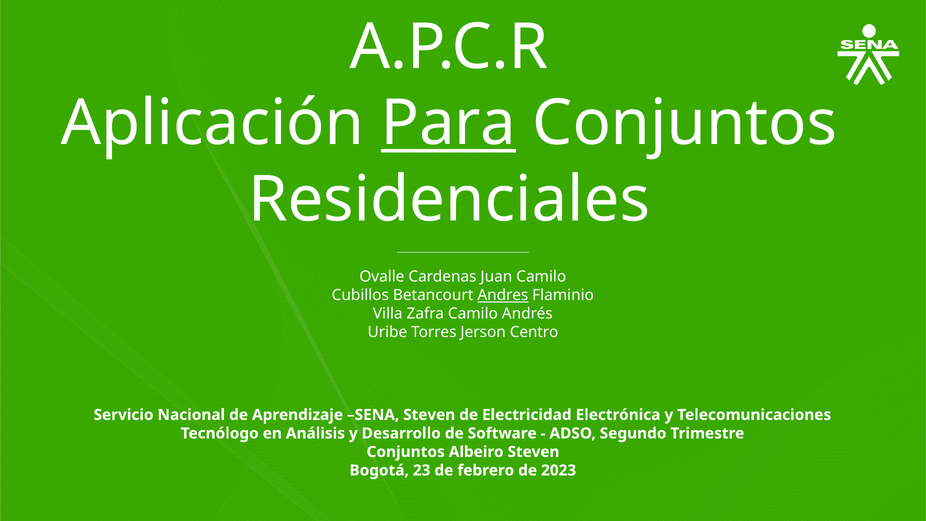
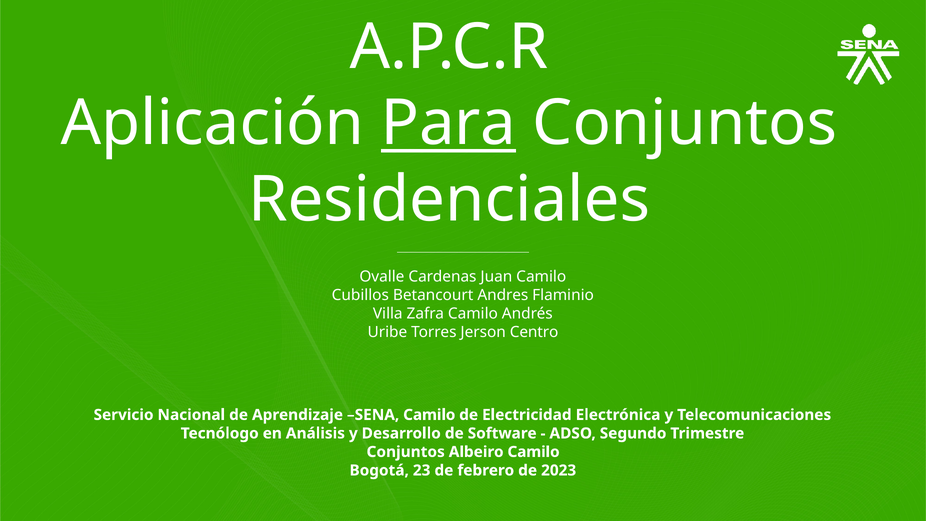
Andres underline: present -> none
SENA Steven: Steven -> Camilo
Albeiro Steven: Steven -> Camilo
